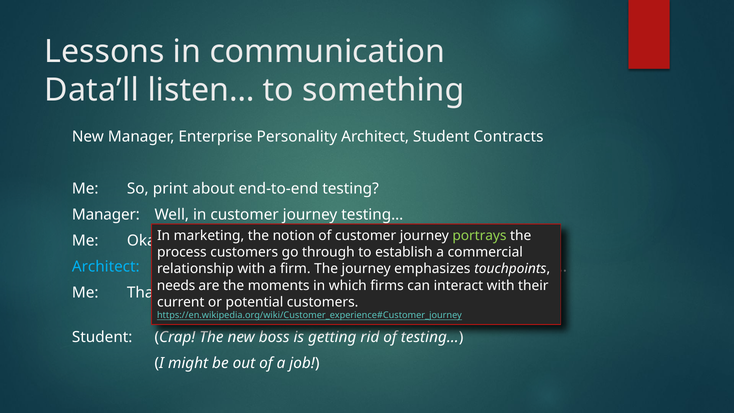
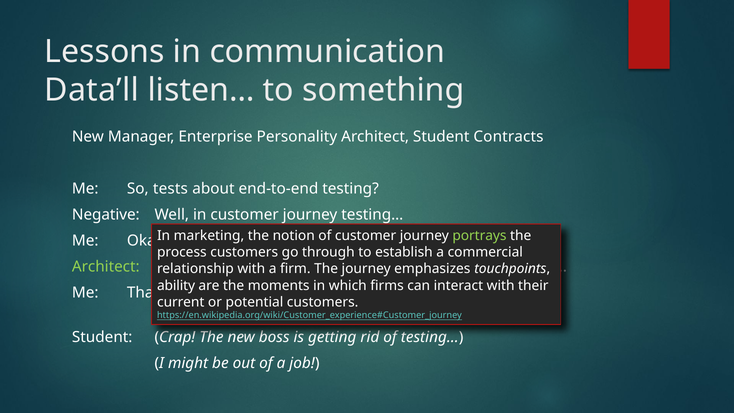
So print: print -> tests
Manager at (106, 215): Manager -> Negative
Architect at (106, 267) colour: light blue -> light green
needs: needs -> ability
